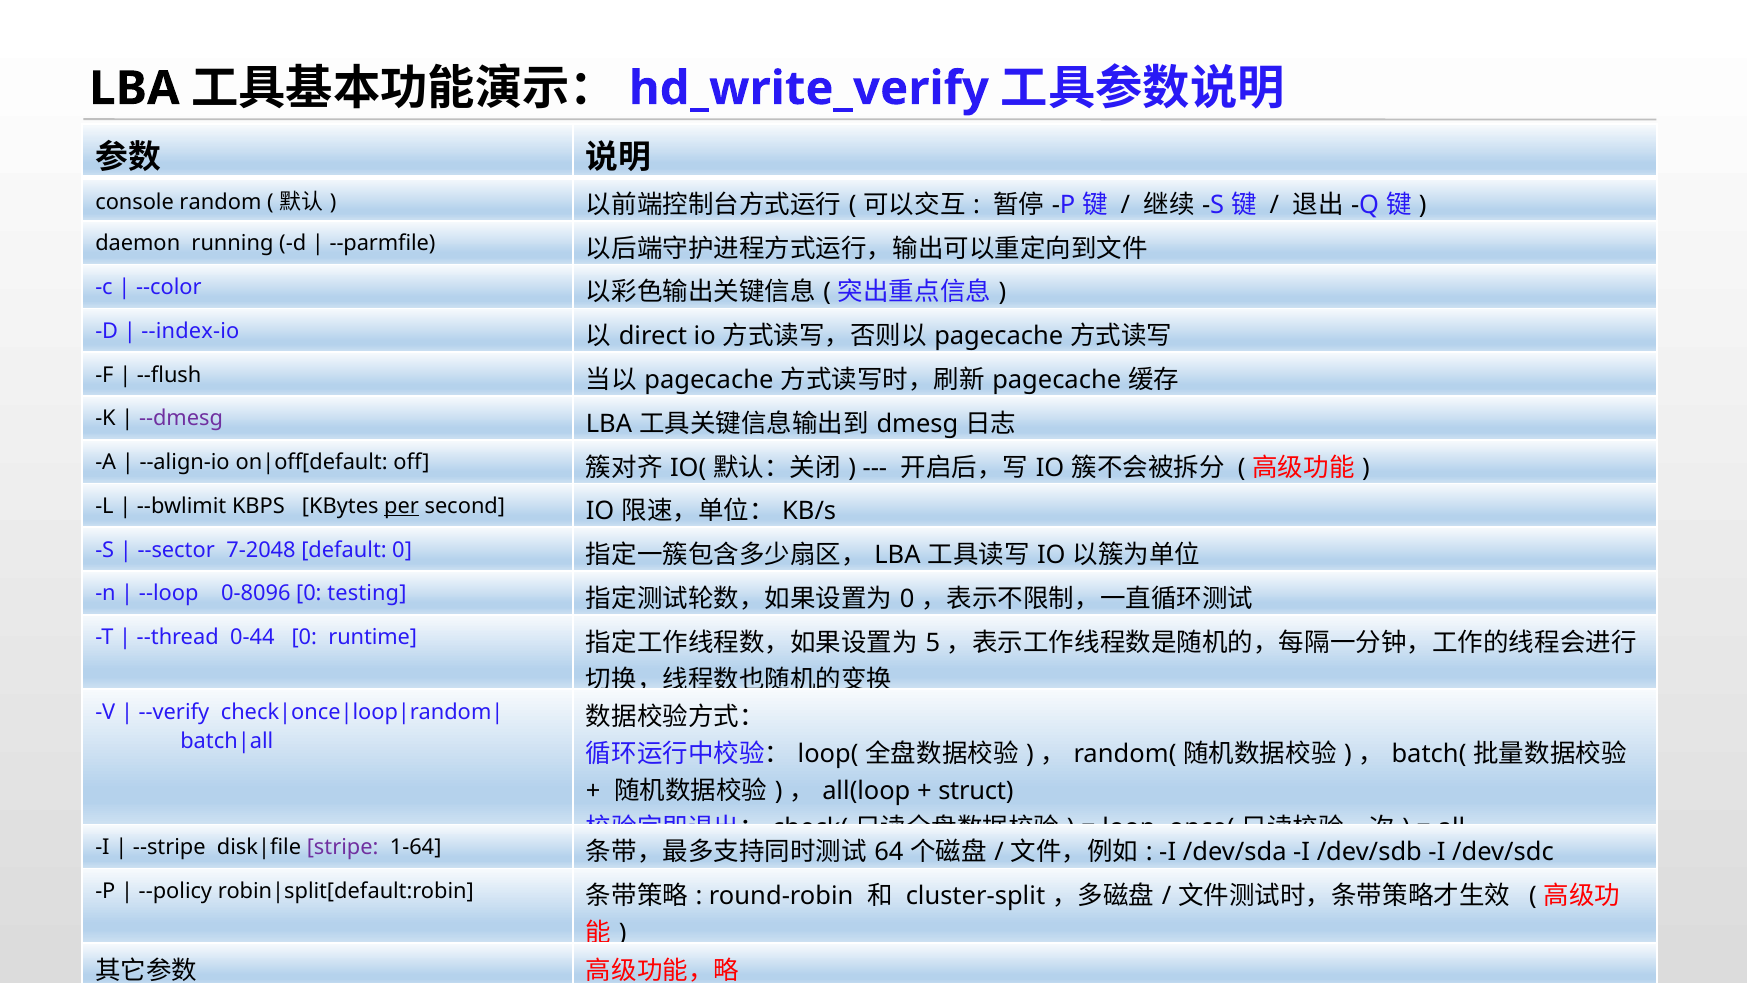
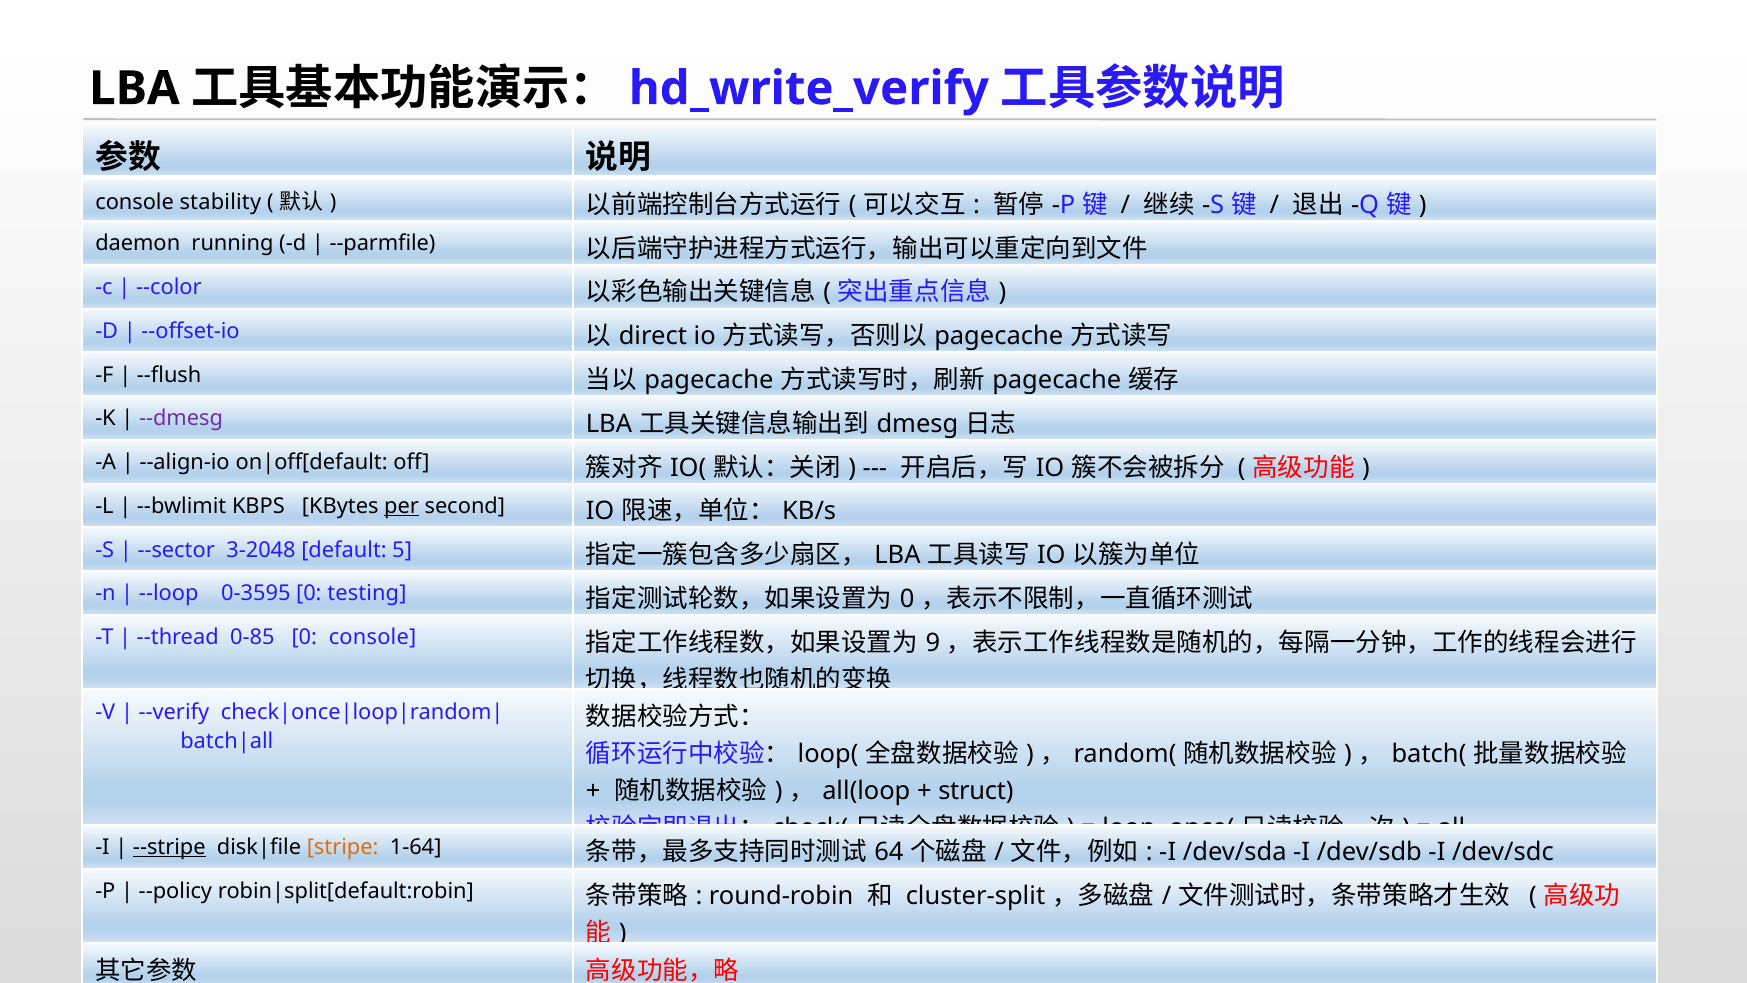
random: random -> stability
--index-io: --index-io -> --offset-io
7-2048: 7-2048 -> 3-2048
default 0: 0 -> 5
0-8096: 0-8096 -> 0-3595
0-44: 0-44 -> 0-85
0 runtime: runtime -> console
5: 5 -> 9
--stripe underline: none -> present
stripe colour: purple -> orange
